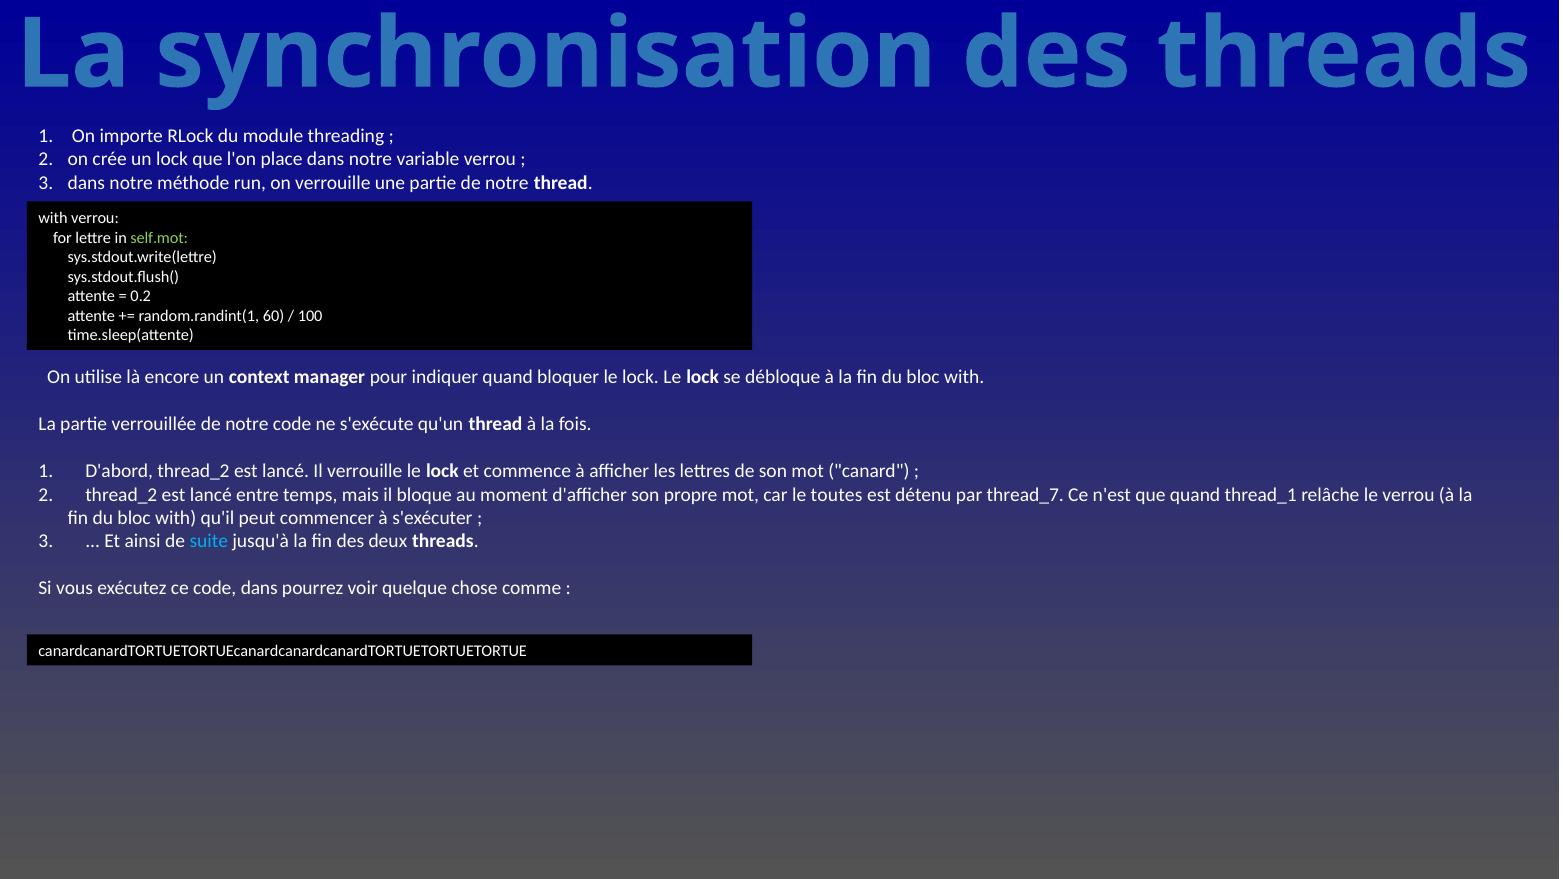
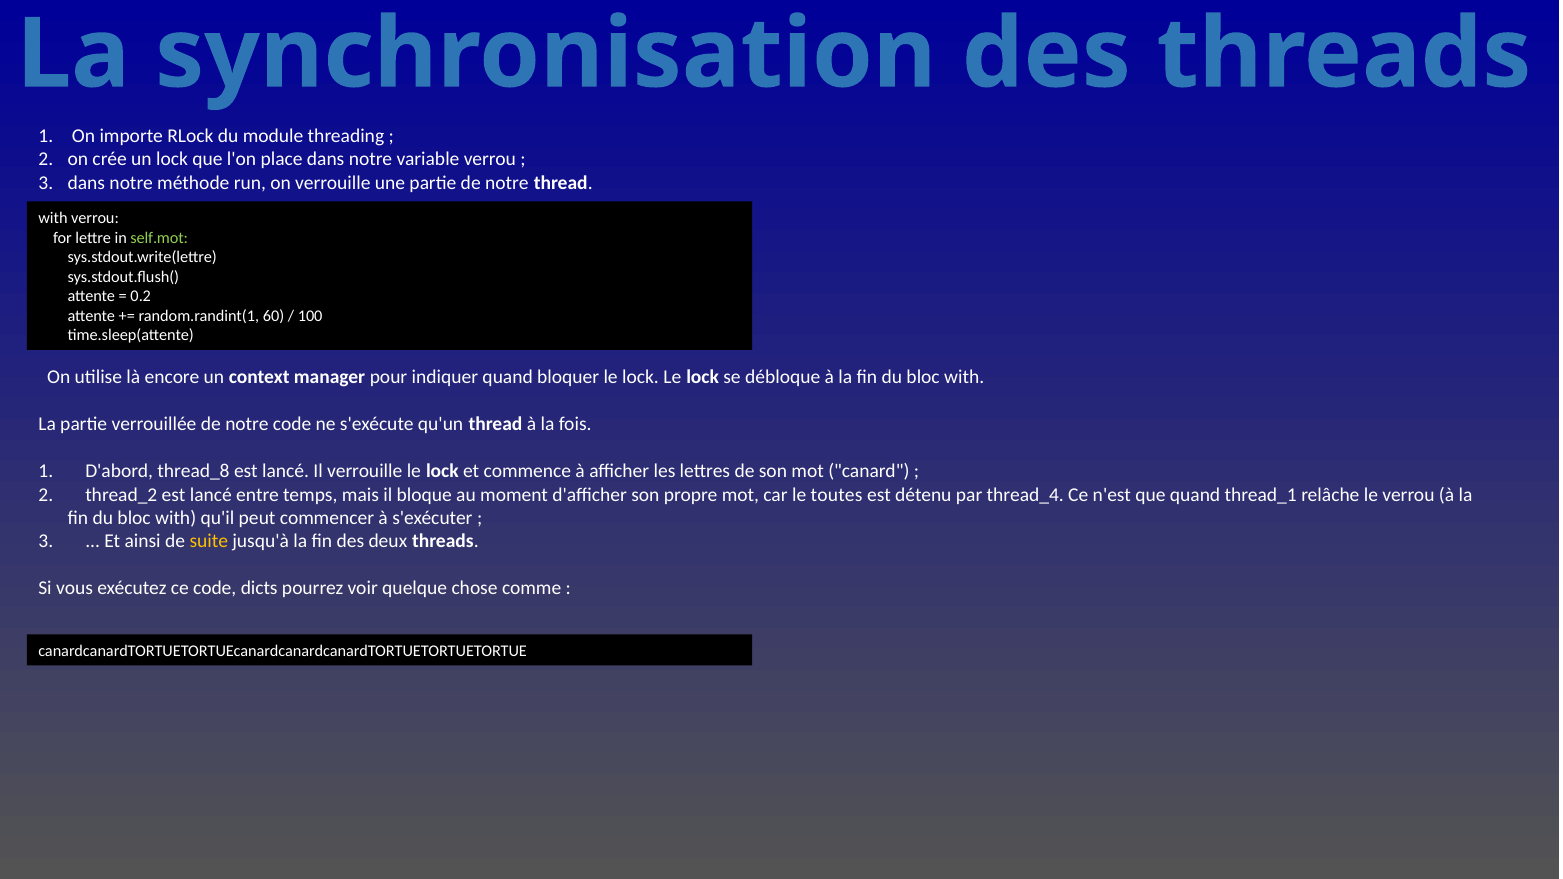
D'abord thread_2: thread_2 -> thread_8
thread_7: thread_7 -> thread_4
suite colour: light blue -> yellow
code dans: dans -> dicts
